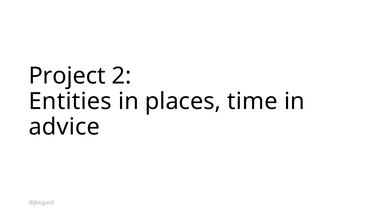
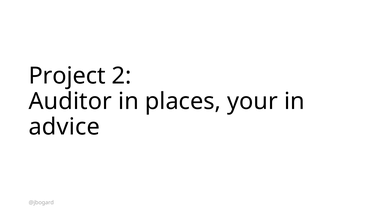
Entities: Entities -> Auditor
time: time -> your
